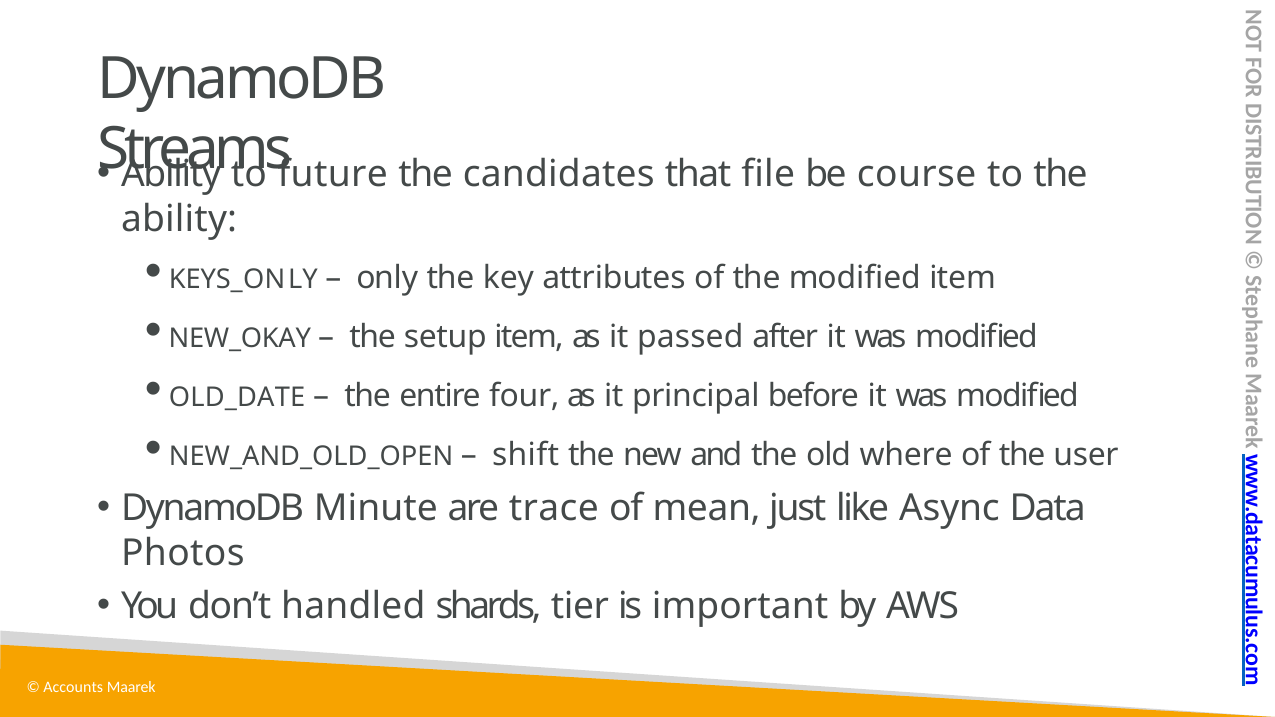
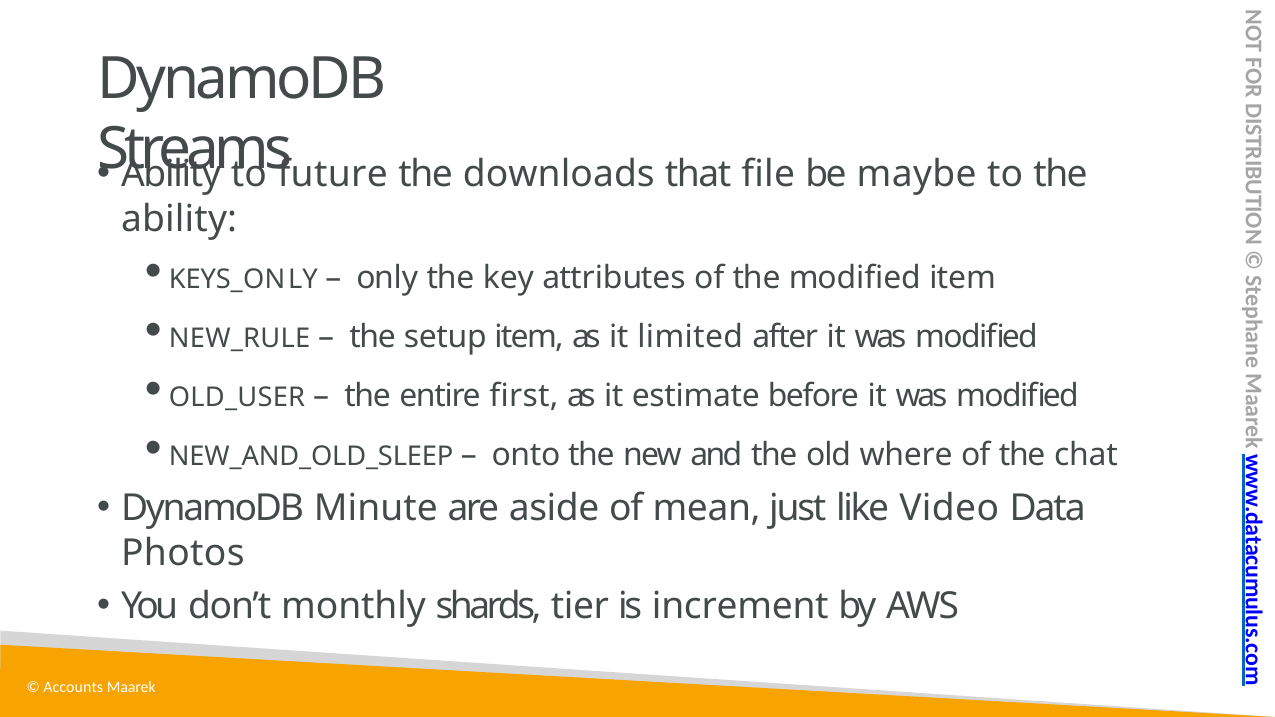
candidates: candidates -> downloads
course: course -> maybe
NEW_OKAY: NEW_OKAY -> NEW_RULE
passed: passed -> limited
OLD_DATE: OLD_DATE -> OLD_USER
four: four -> first
principal: principal -> estimate
NEW_AND_OLD_OPEN: NEW_AND_OLD_OPEN -> NEW_AND_OLD_SLEEP
shift: shift -> onto
user: user -> chat
trace: trace -> aside
Async: Async -> Video
handled: handled -> monthly
important: important -> increment
